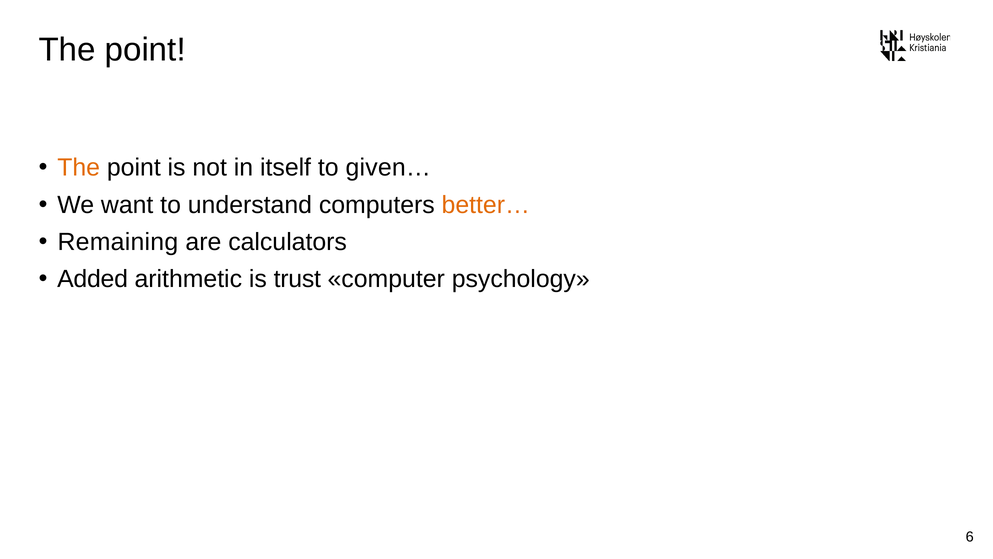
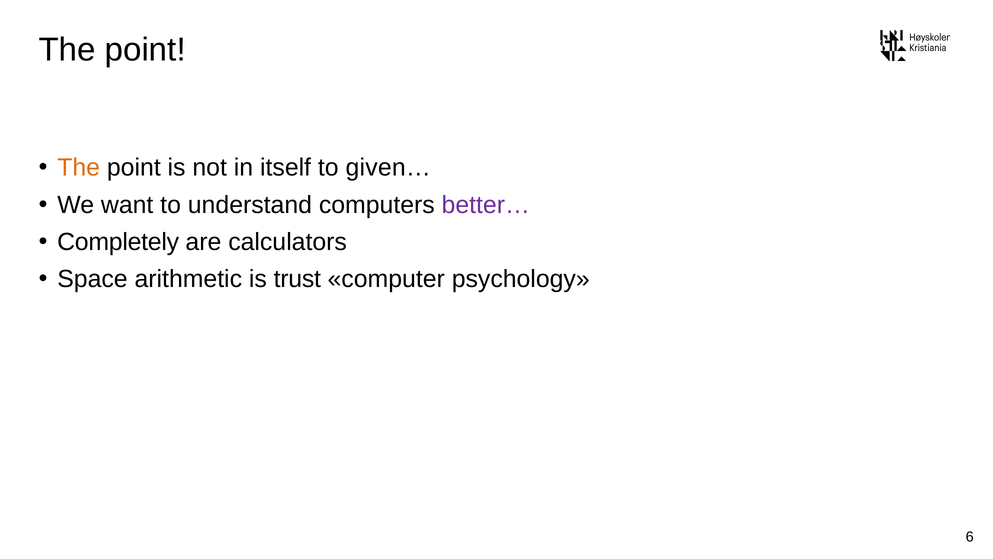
better… colour: orange -> purple
Remaining: Remaining -> Completely
Added: Added -> Space
